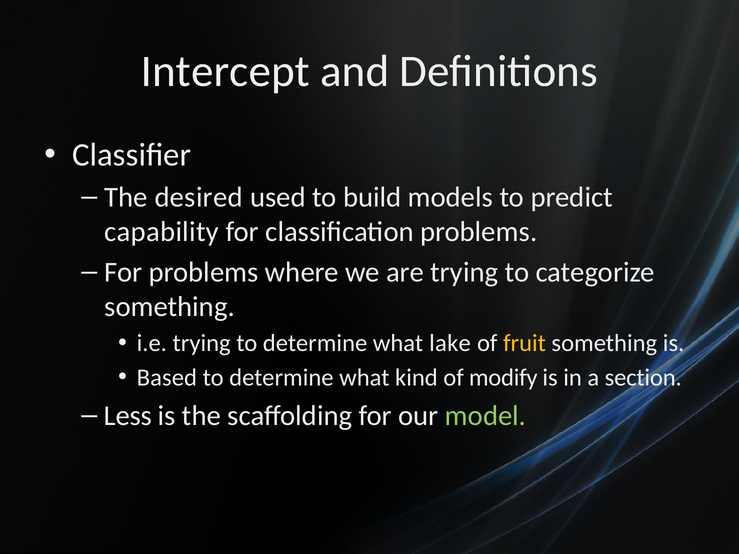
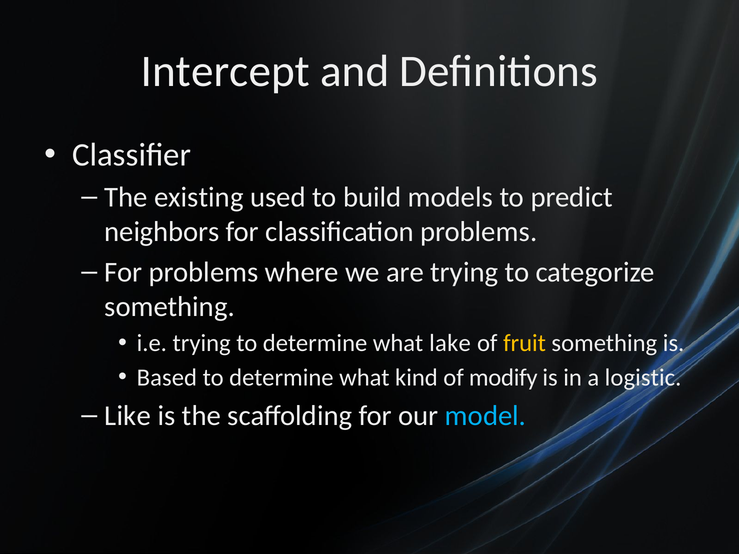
desired: desired -> existing
capability: capability -> neighbors
section: section -> logistic
Less: Less -> Like
model colour: light green -> light blue
